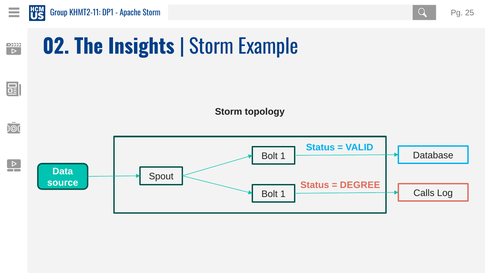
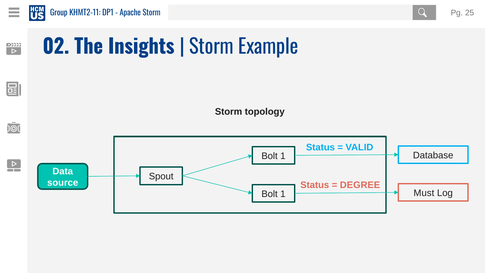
Calls: Calls -> Must
